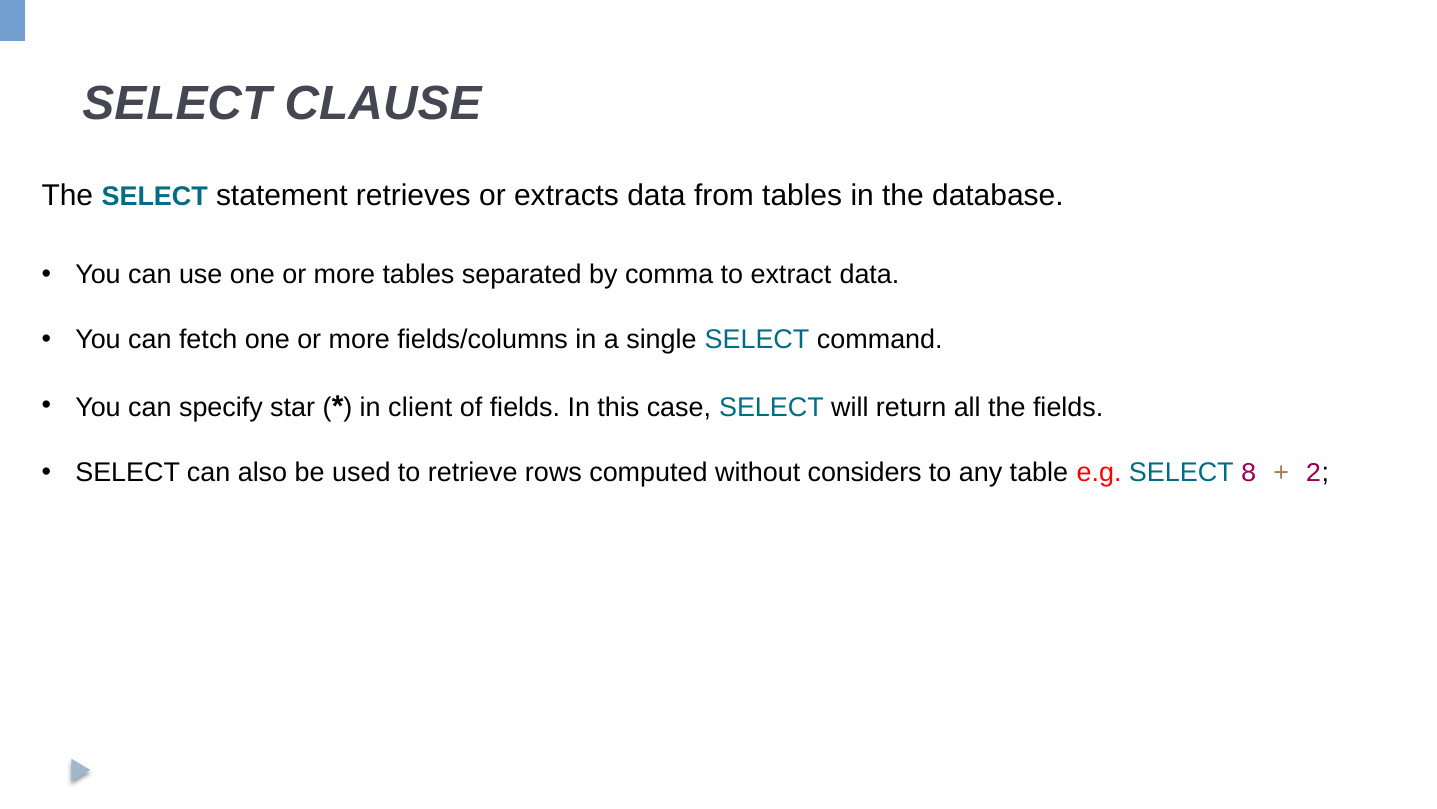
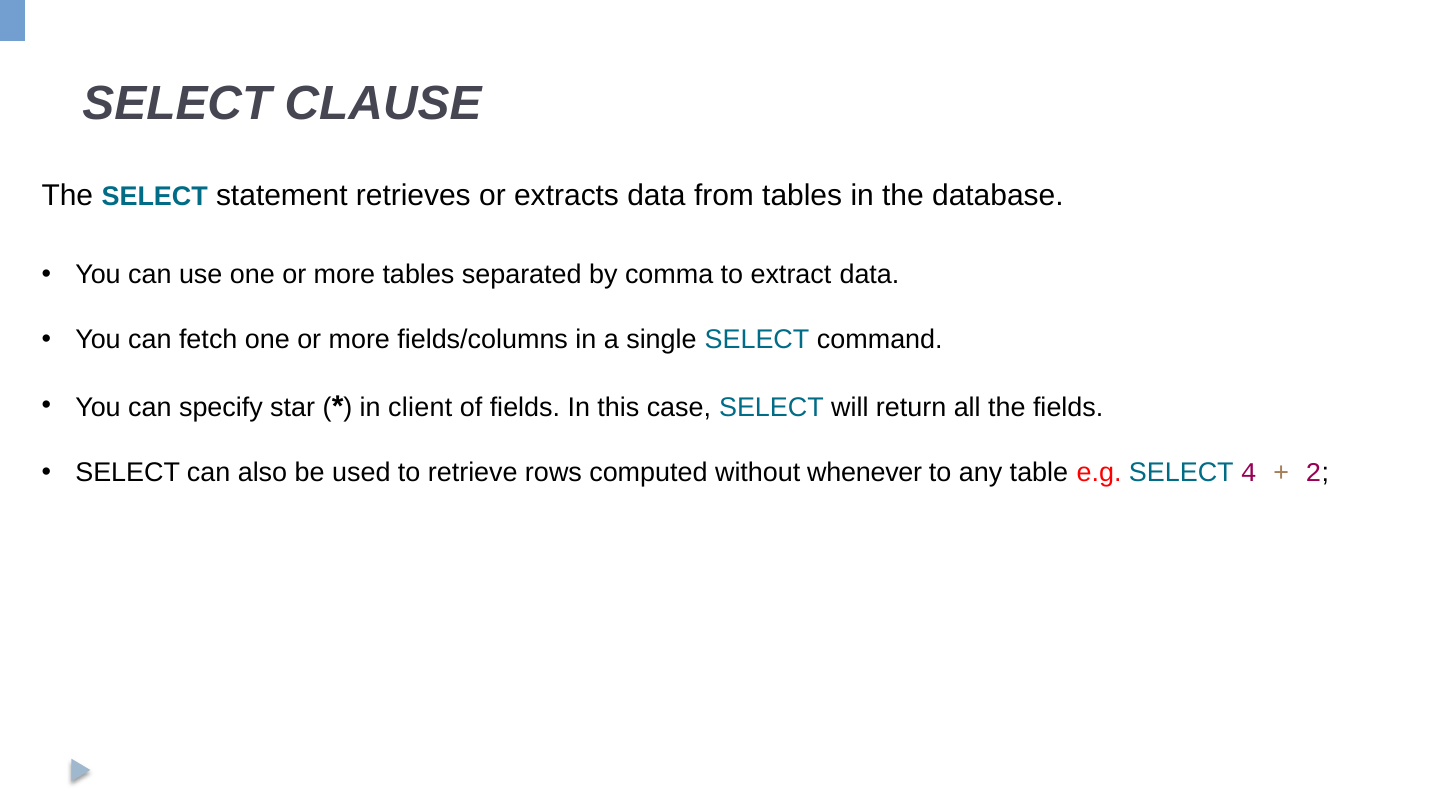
considers: considers -> whenever
8: 8 -> 4
